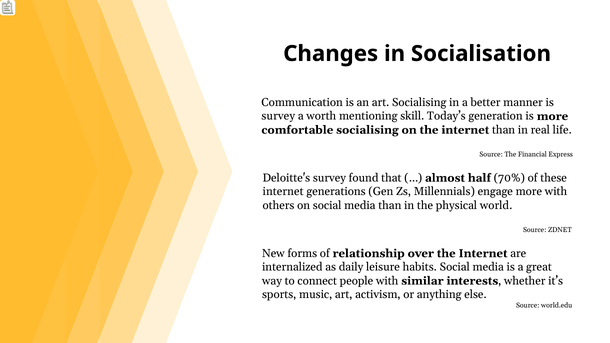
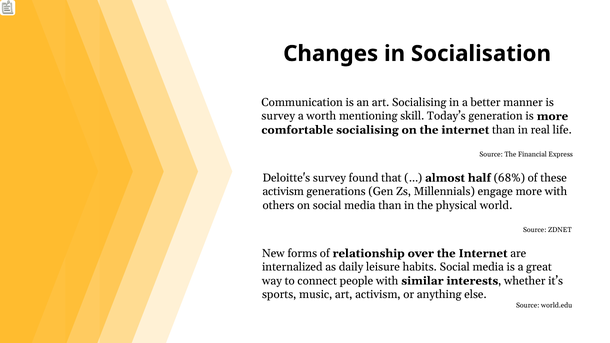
70%: 70% -> 68%
internet at (283, 192): internet -> activism
